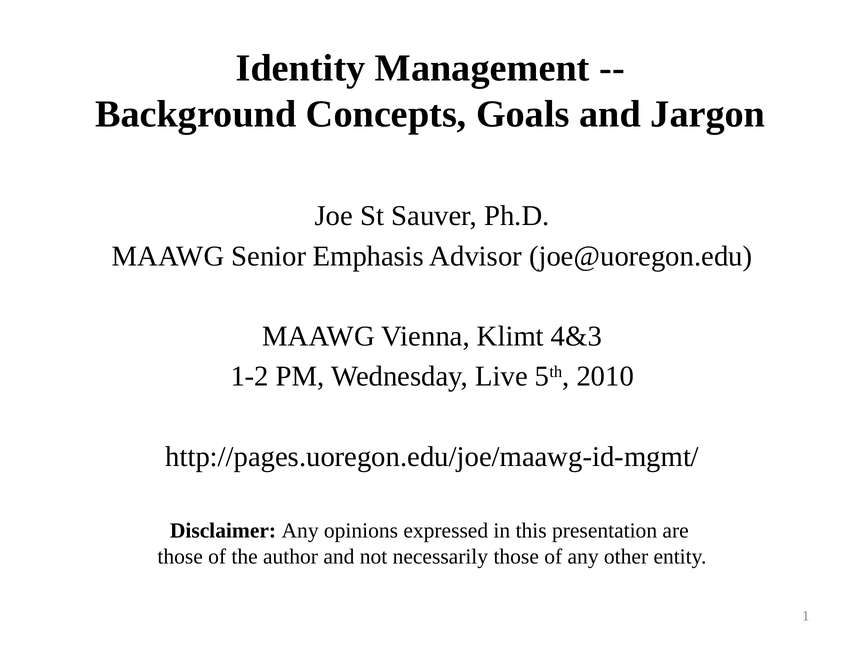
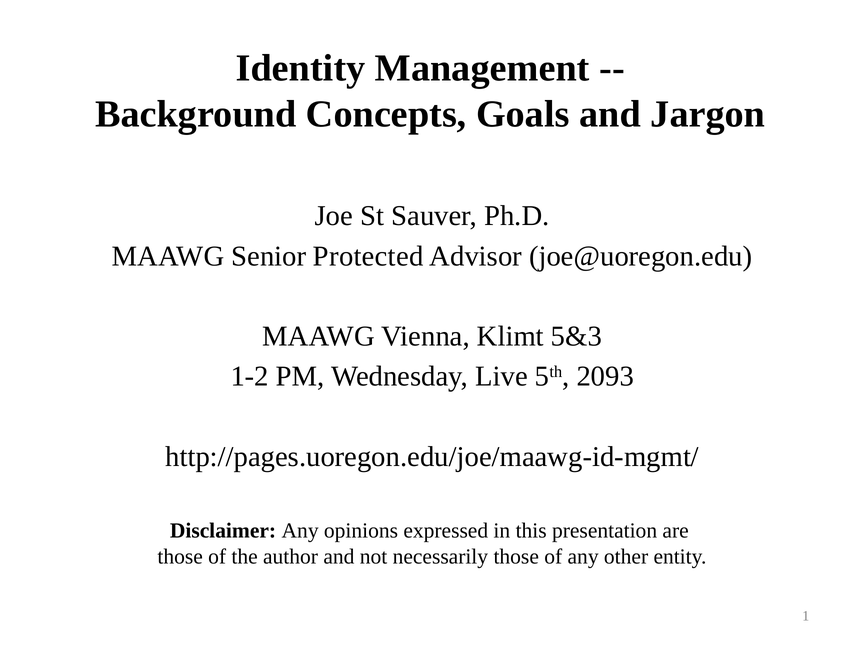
Emphasis: Emphasis -> Protected
4&3: 4&3 -> 5&3
2010: 2010 -> 2093
